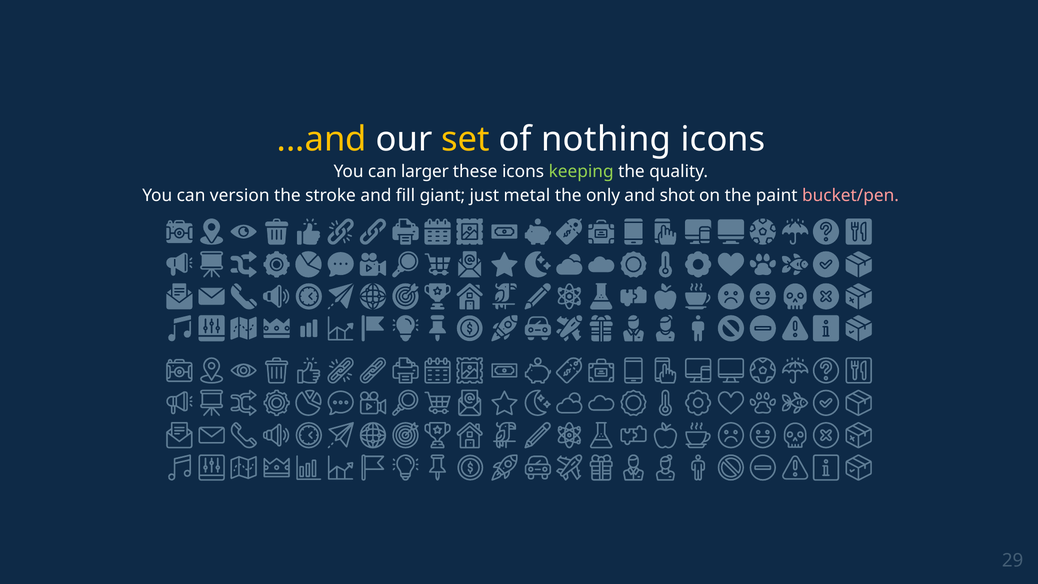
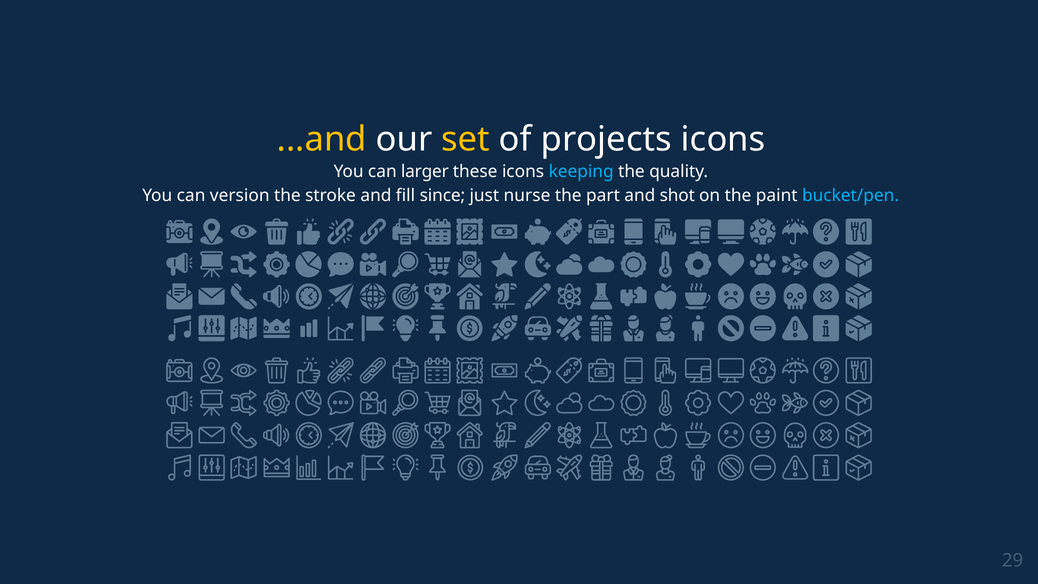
nothing: nothing -> projects
keeping colour: light green -> light blue
giant: giant -> since
metal: metal -> nurse
only: only -> part
bucket/pen colour: pink -> light blue
